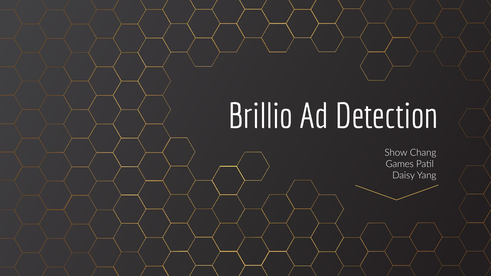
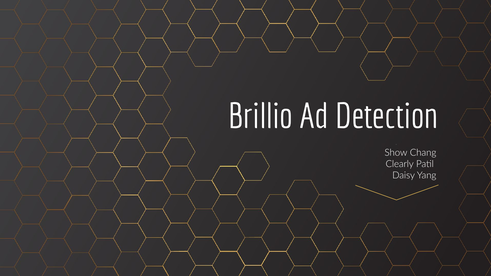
Games: Games -> Clearly
